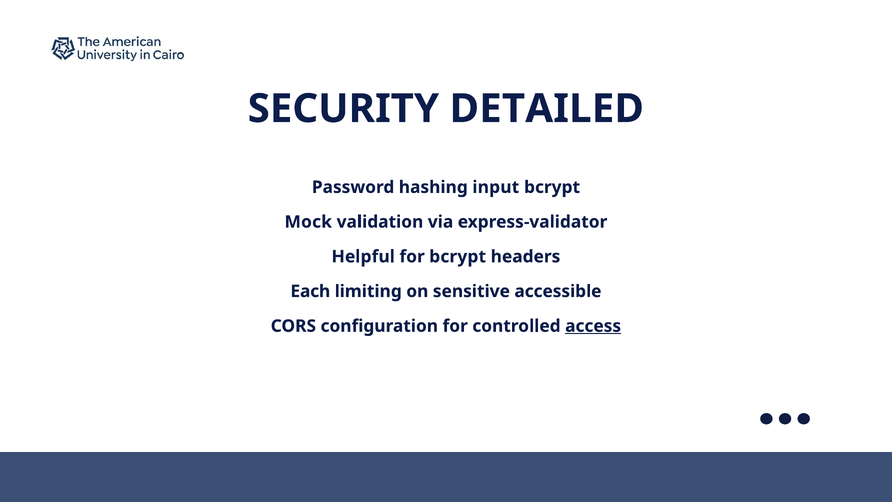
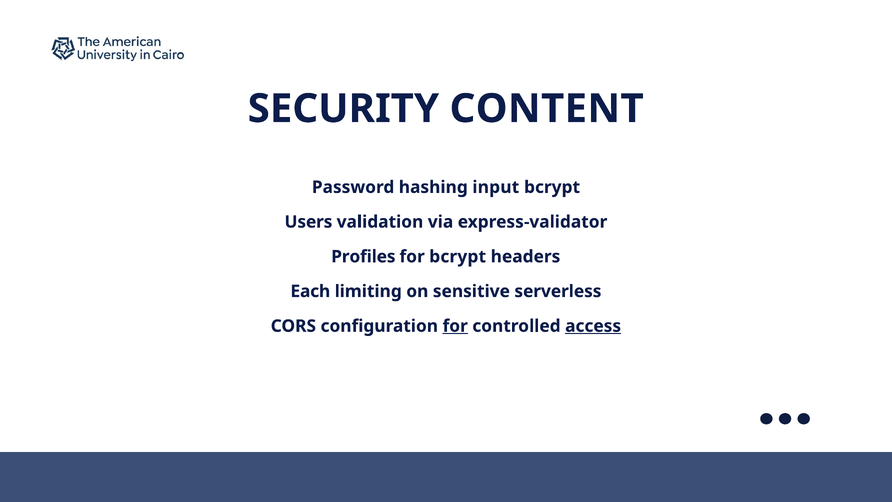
DETAILED: DETAILED -> CONTENT
Mock: Mock -> Users
Helpful: Helpful -> Profiles
accessible: accessible -> serverless
for at (455, 326) underline: none -> present
